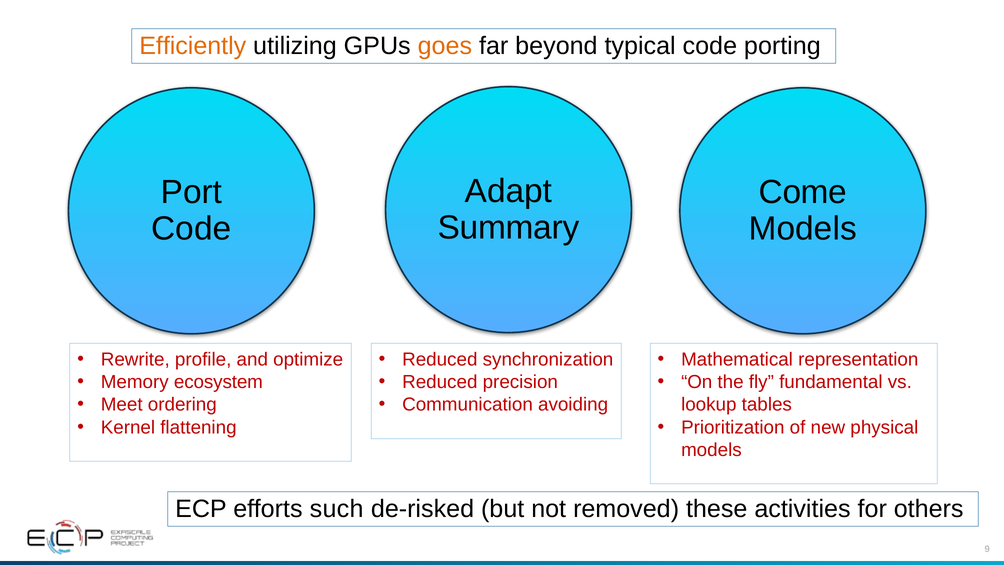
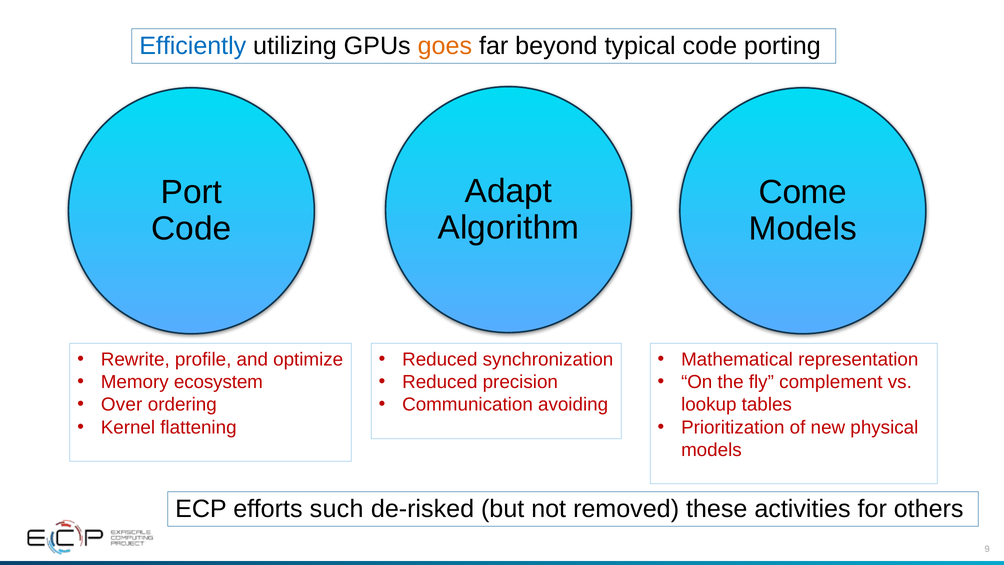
Efficiently colour: orange -> blue
Summary: Summary -> Algorithm
fundamental: fundamental -> complement
Meet: Meet -> Over
